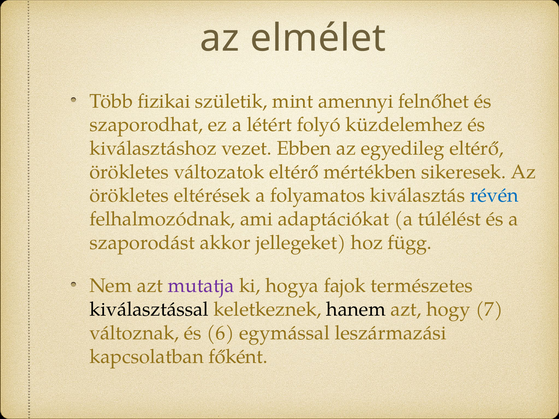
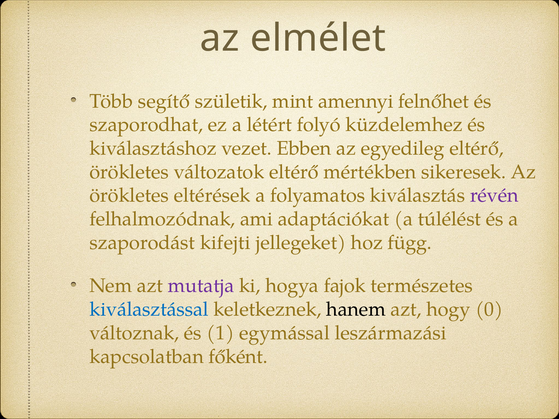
fizikai: fizikai -> segítő
révén colour: blue -> purple
akkor: akkor -> kifejti
kiválasztással colour: black -> blue
7: 7 -> 0
6: 6 -> 1
